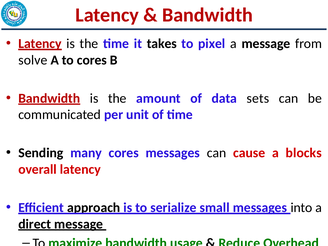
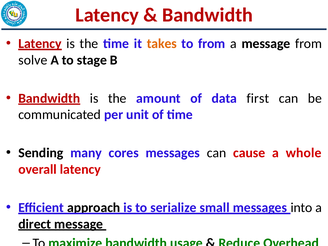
takes colour: black -> orange
to pixel: pixel -> from
to cores: cores -> stage
sets: sets -> first
blocks: blocks -> whole
